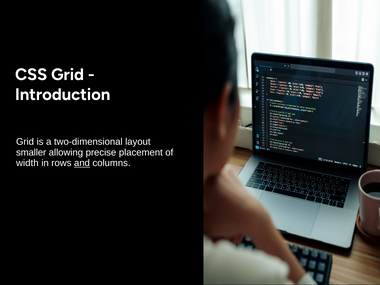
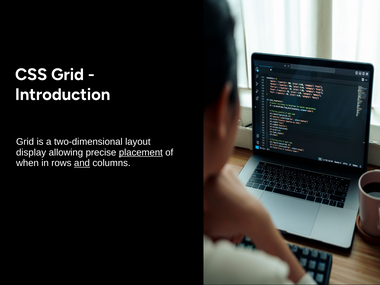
smaller: smaller -> display
placement underline: none -> present
width: width -> when
